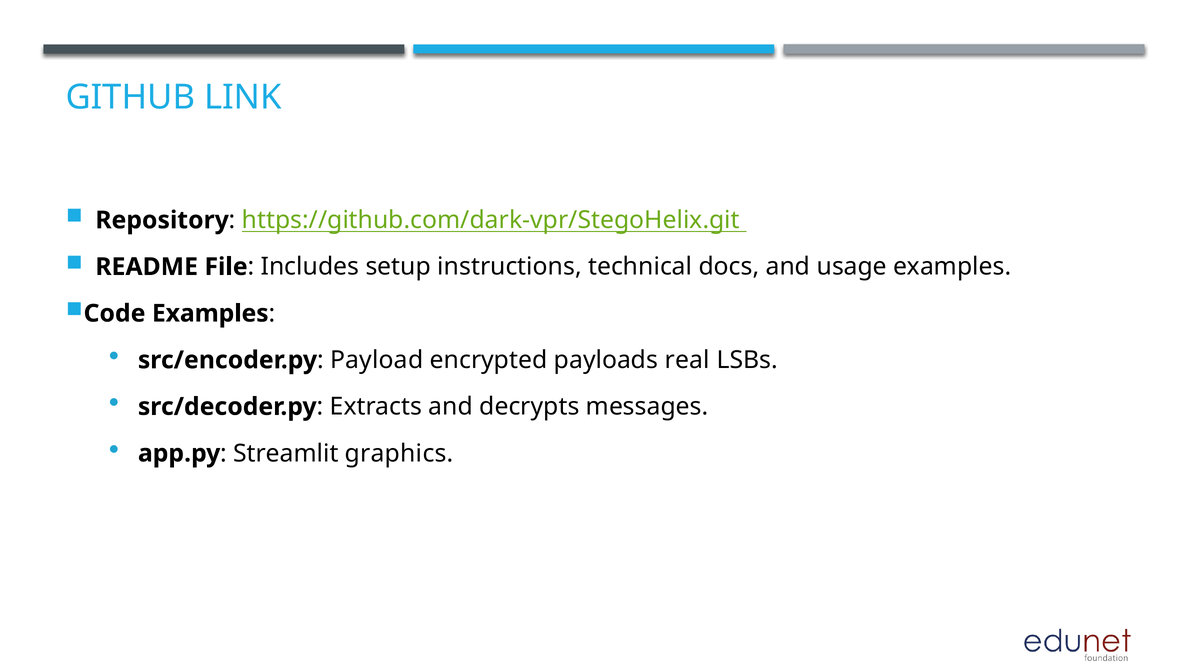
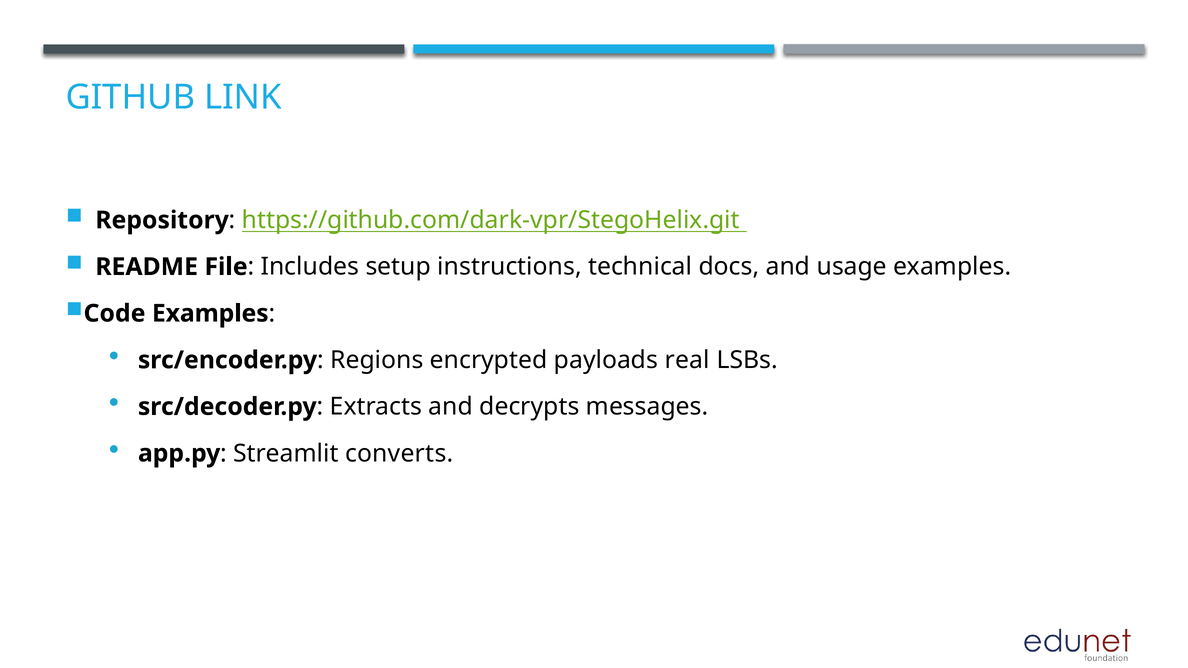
Payload: Payload -> Regions
graphics: graphics -> converts
